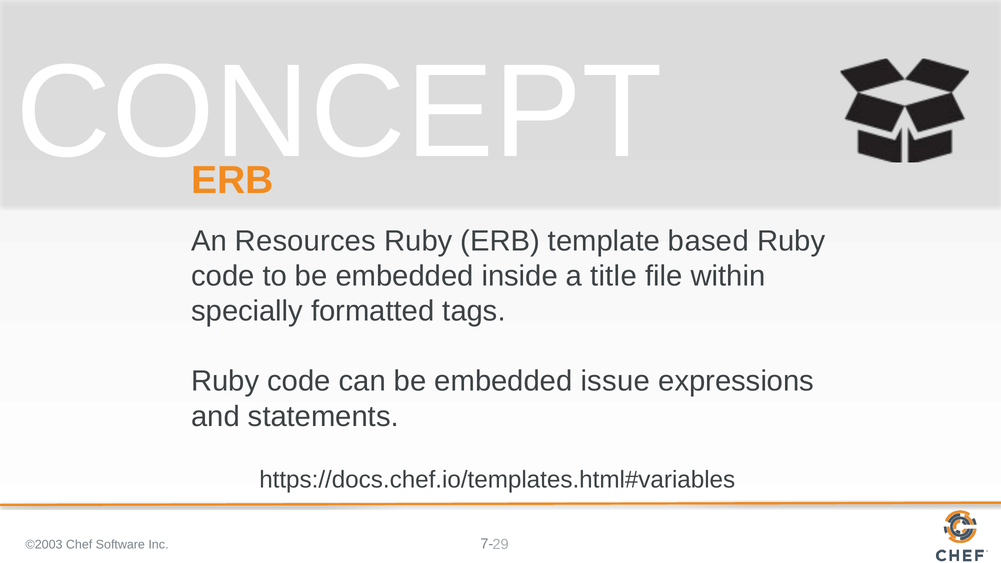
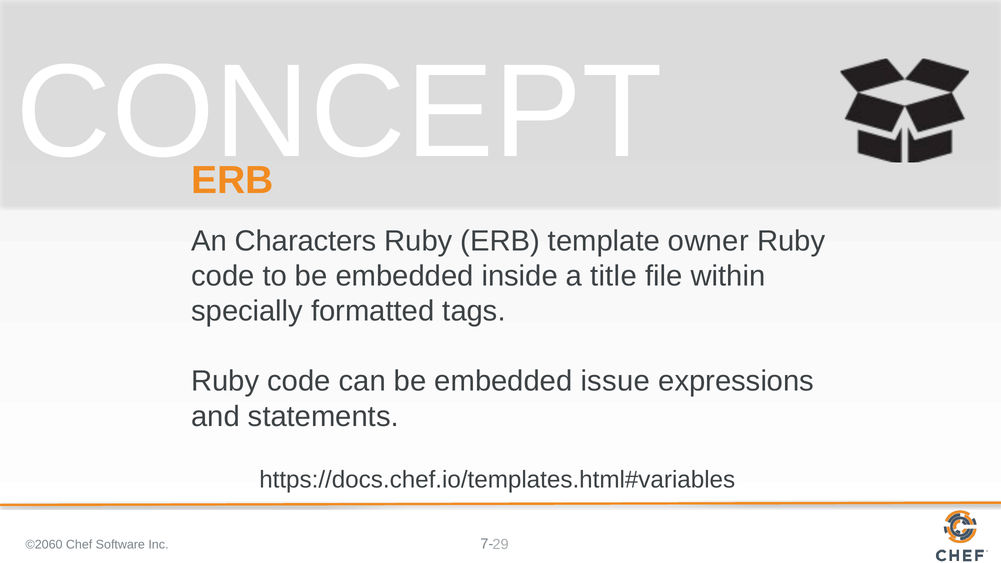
Resources: Resources -> Characters
based: based -> owner
©2003: ©2003 -> ©2060
